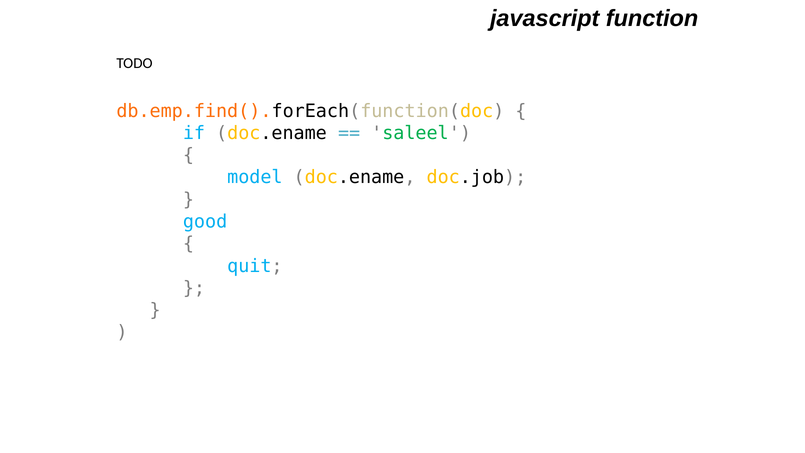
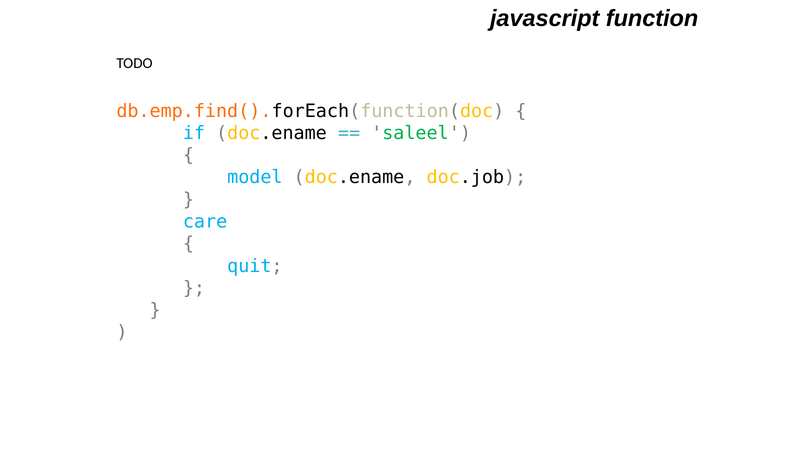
good: good -> care
